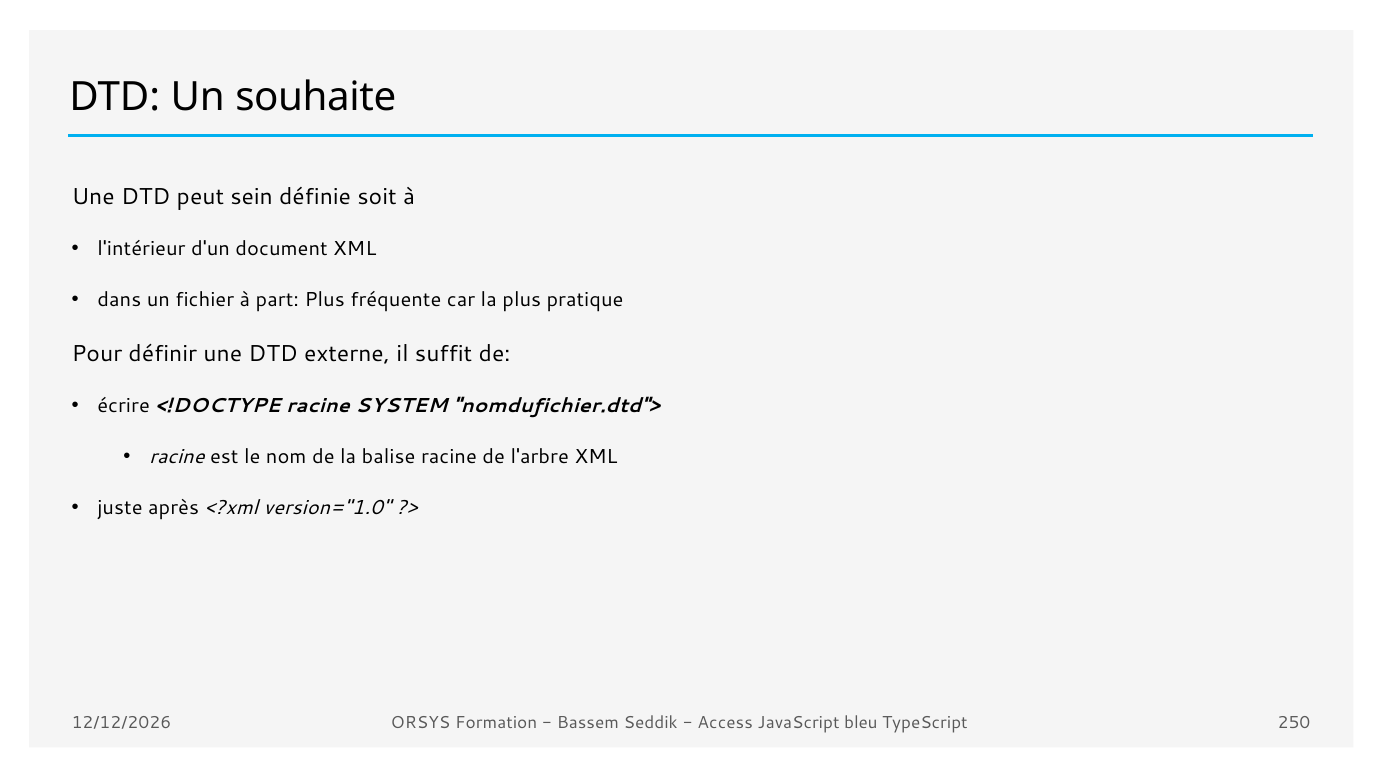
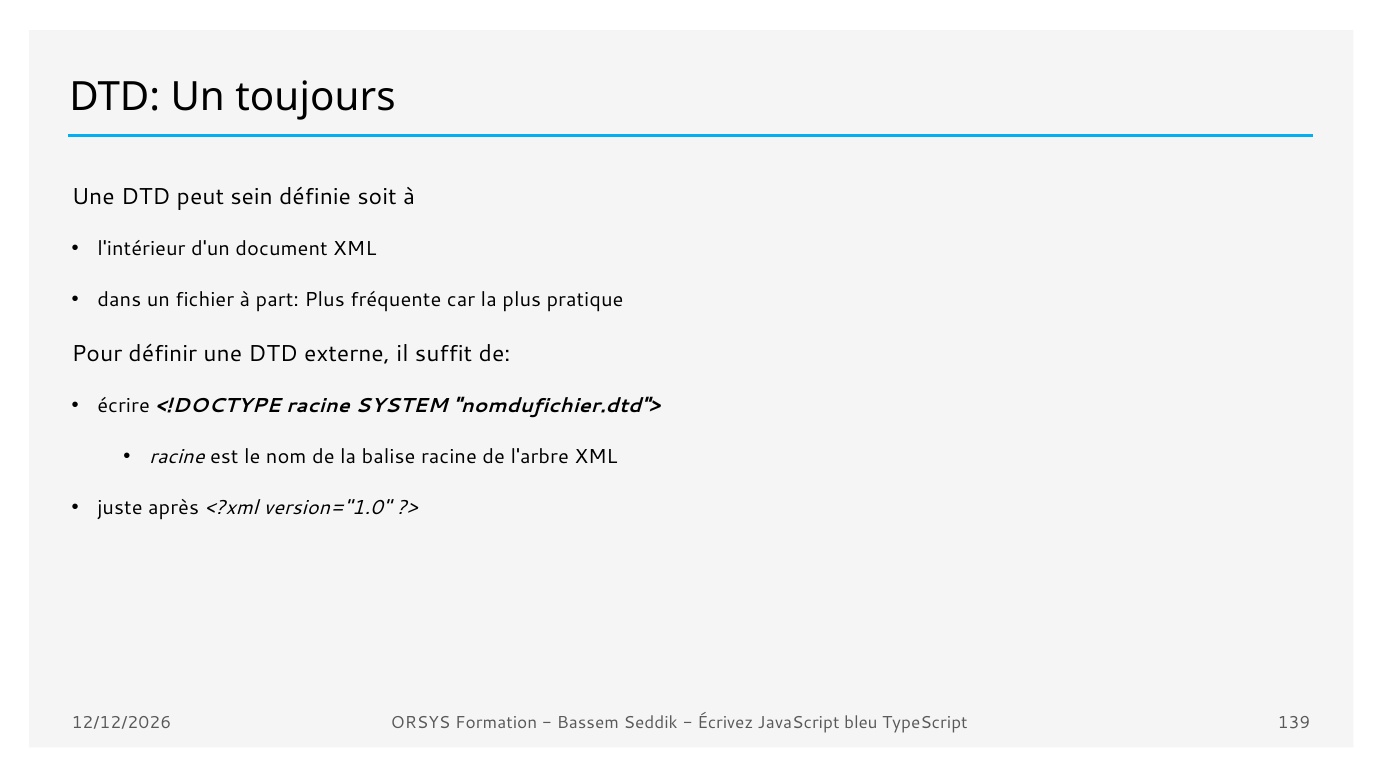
souhaite: souhaite -> toujours
Access: Access -> Écrivez
250: 250 -> 139
